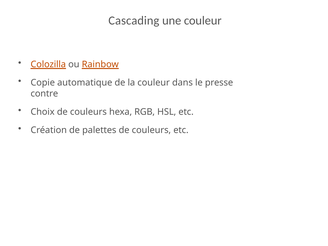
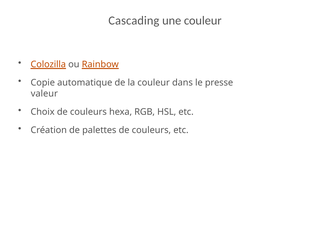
contre: contre -> valeur
